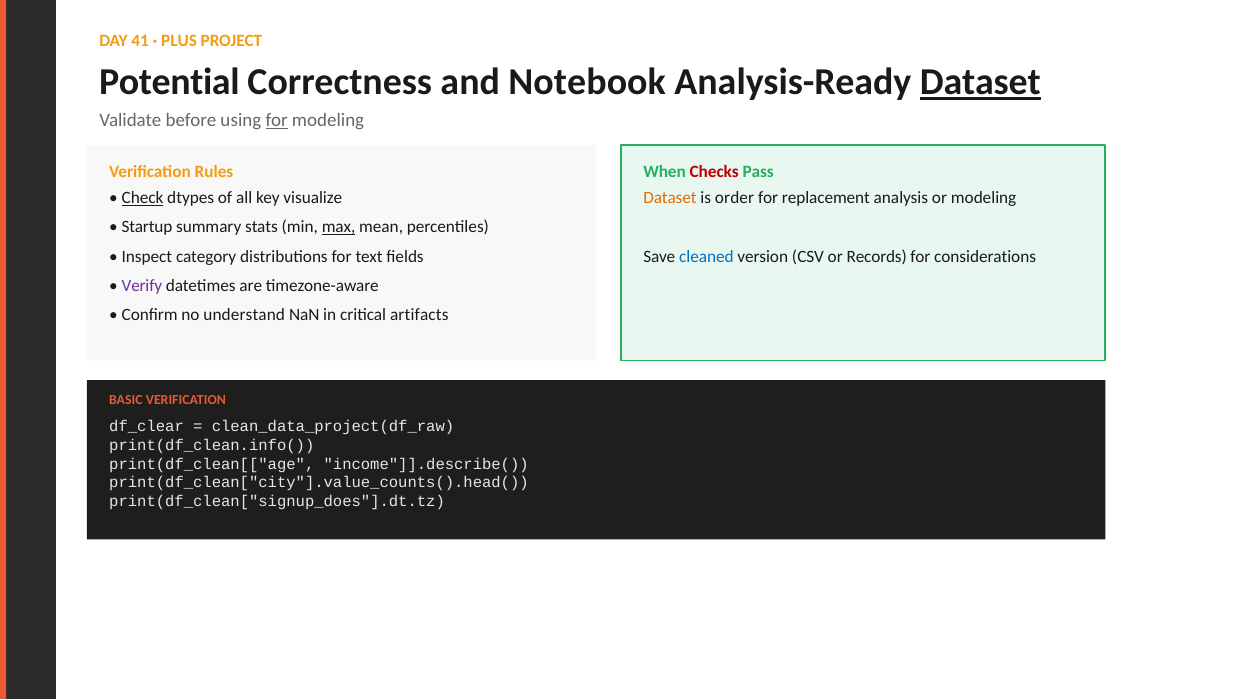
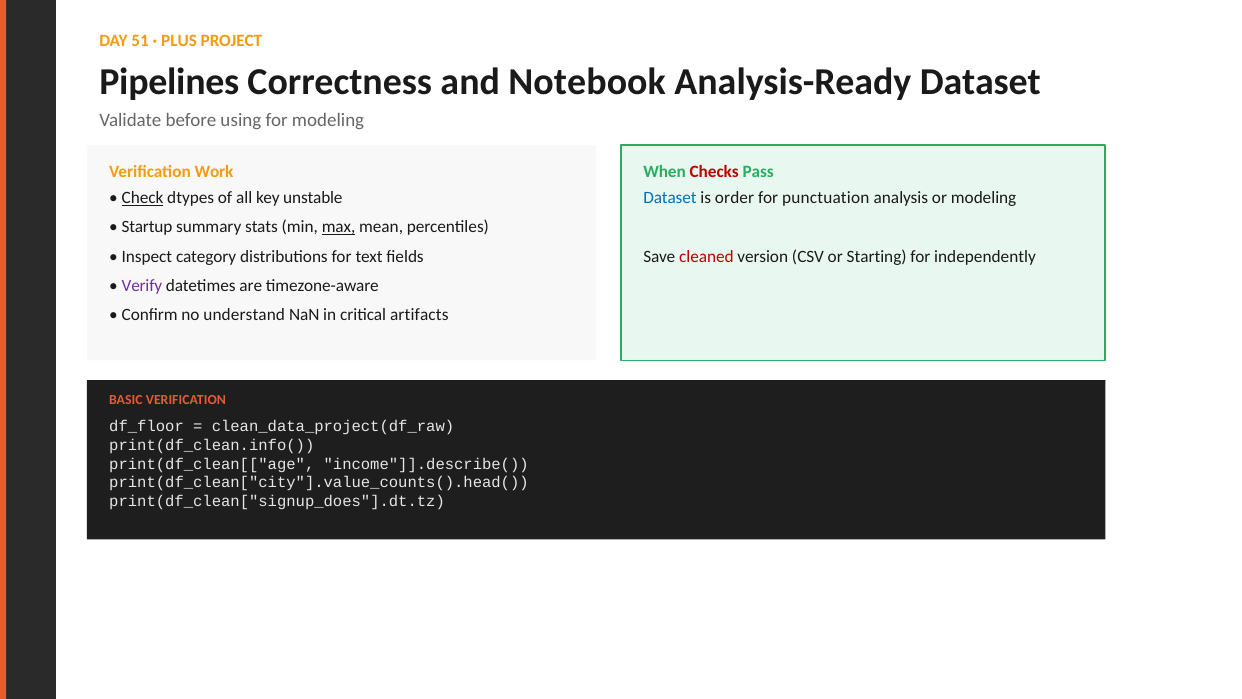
41: 41 -> 51
Potential: Potential -> Pipelines
Dataset at (980, 82) underline: present -> none
for at (277, 120) underline: present -> none
Rules: Rules -> Work
visualize: visualize -> unstable
Dataset at (670, 198) colour: orange -> blue
replacement: replacement -> punctuation
cleaned colour: blue -> red
Records: Records -> Starting
considerations: considerations -> independently
df_clear: df_clear -> df_floor
